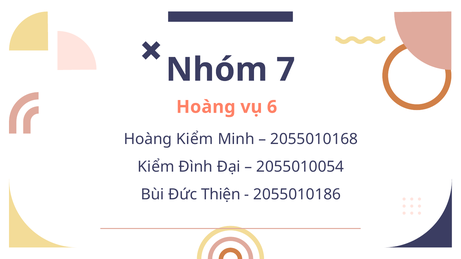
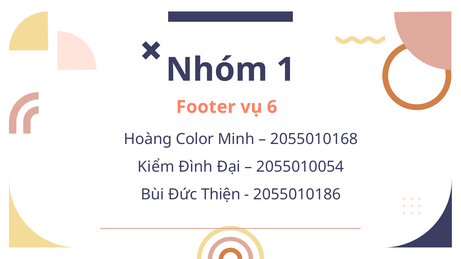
7: 7 -> 1
Hoàng at (206, 107): Hoàng -> Footer
Hoàng Kiểm: Kiểm -> Color
